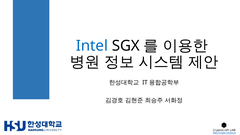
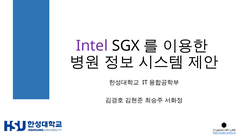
Intel colour: blue -> purple
